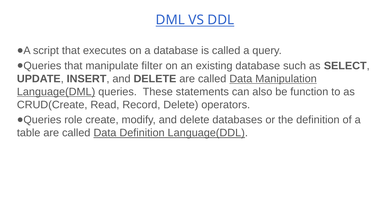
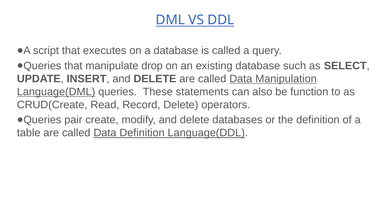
filter: filter -> drop
role: role -> pair
